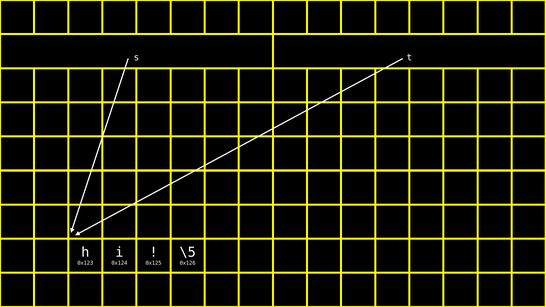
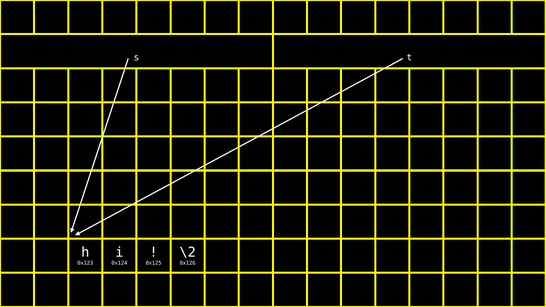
\5: \5 -> \2
